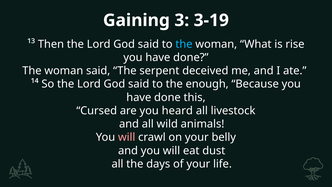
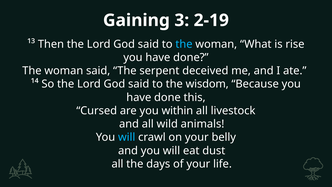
3-19: 3-19 -> 2-19
enough: enough -> wisdom
heard: heard -> within
will at (127, 137) colour: pink -> light blue
